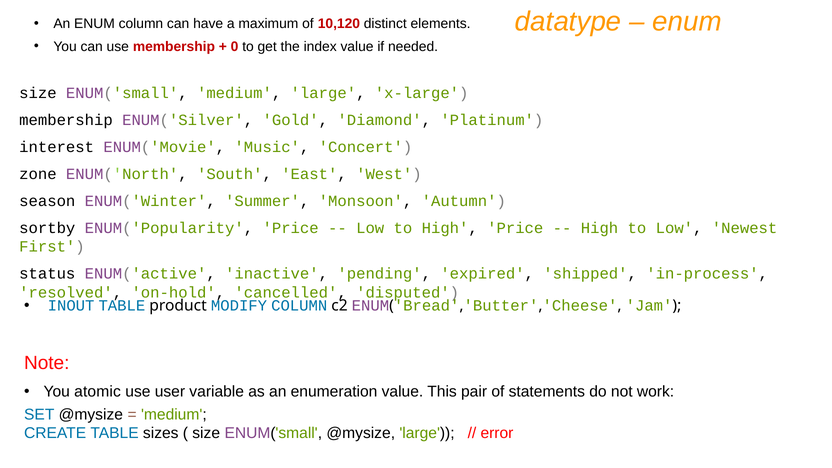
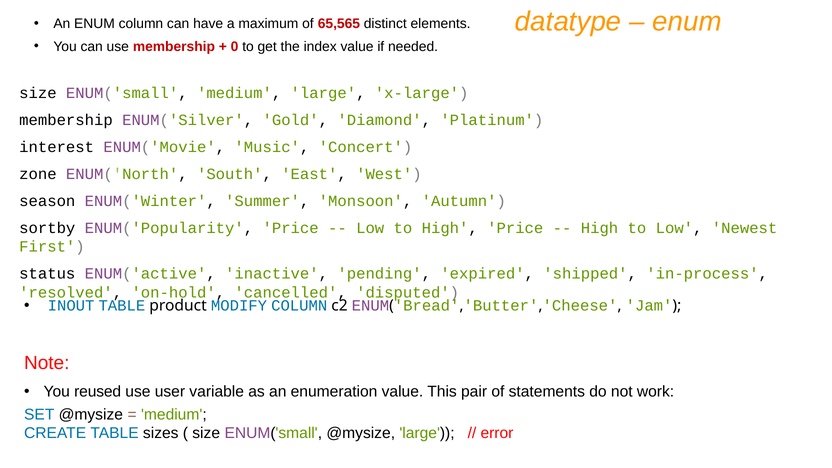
10,120: 10,120 -> 65,565
atomic: atomic -> reused
